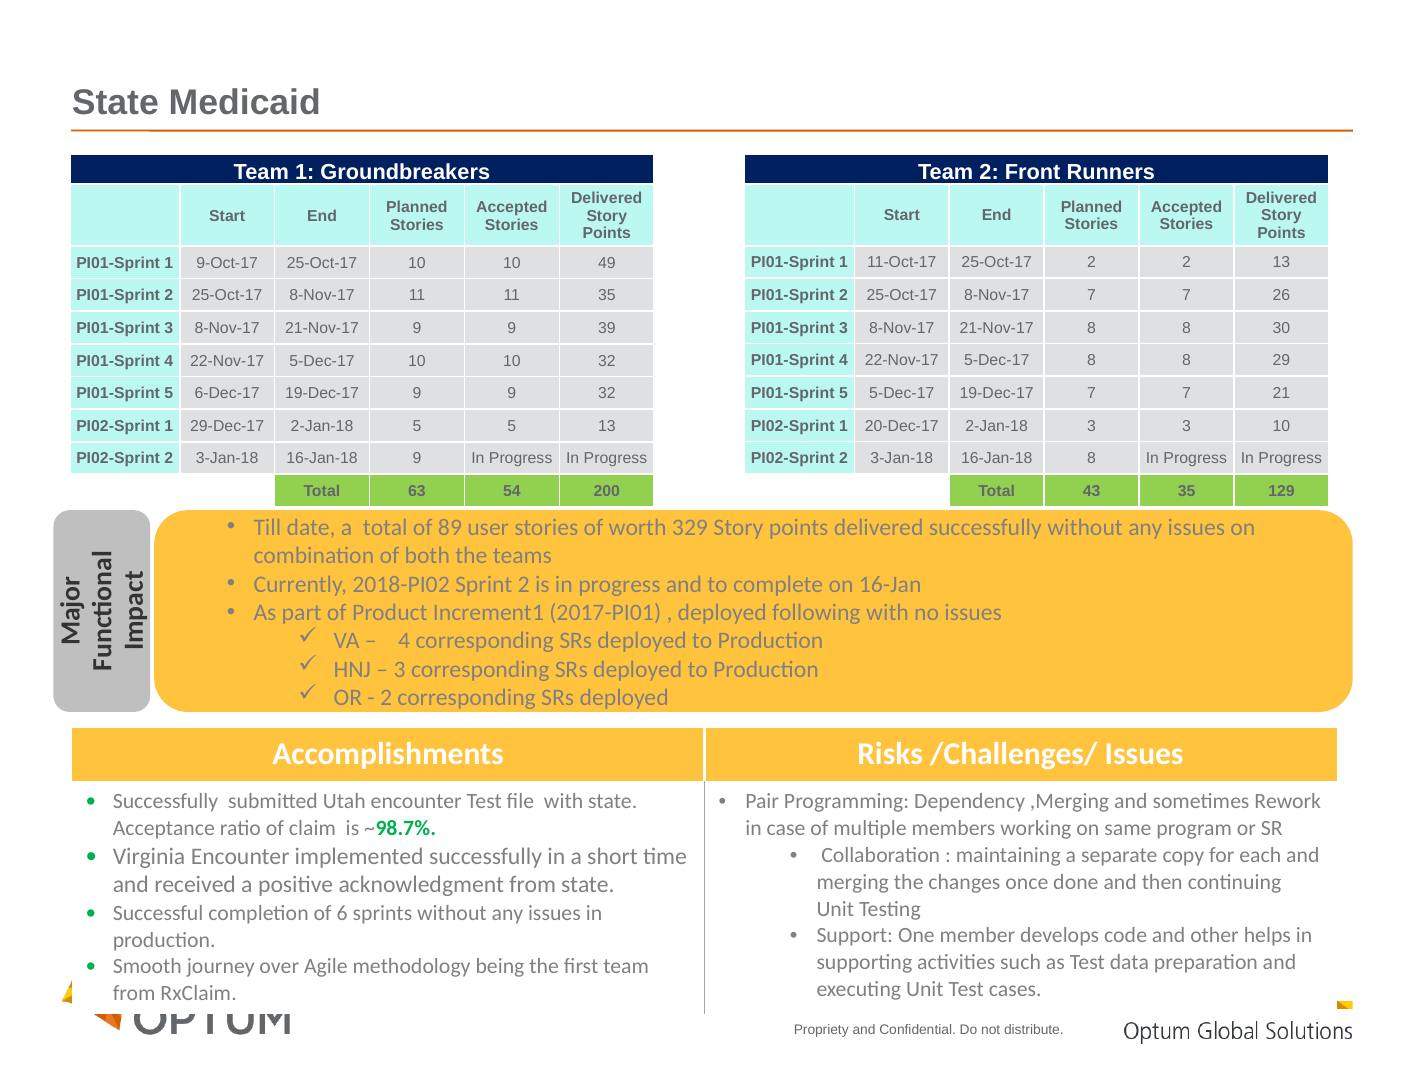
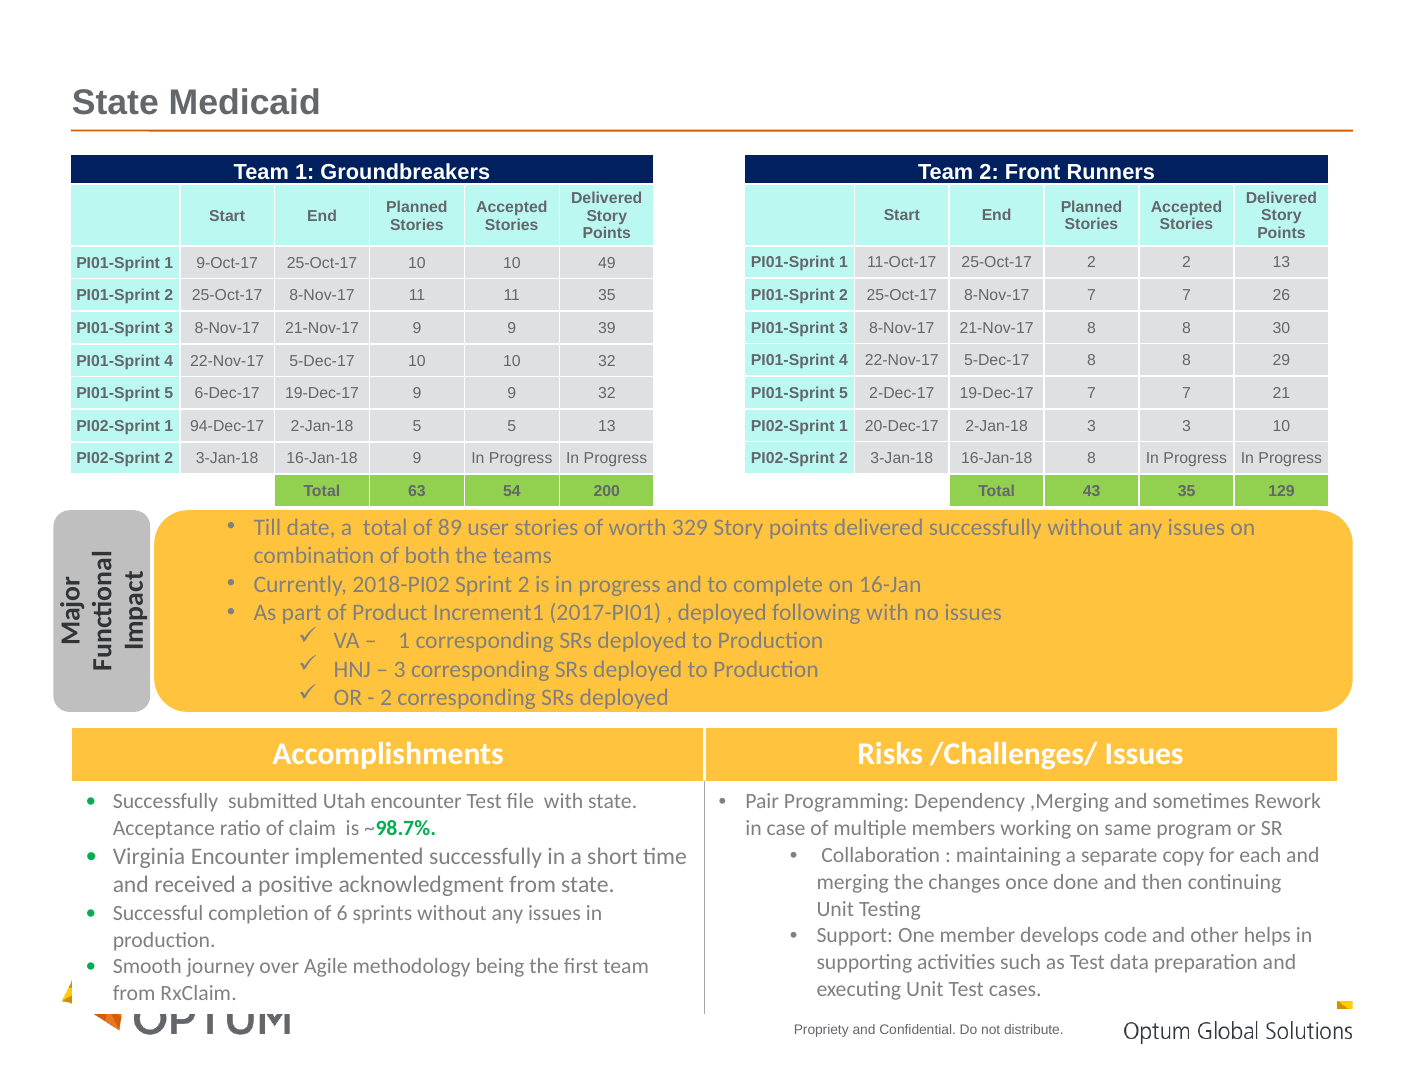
5 5-Dec-17: 5-Dec-17 -> 2-Dec-17
29-Dec-17: 29-Dec-17 -> 94-Dec-17
4 at (404, 641): 4 -> 1
